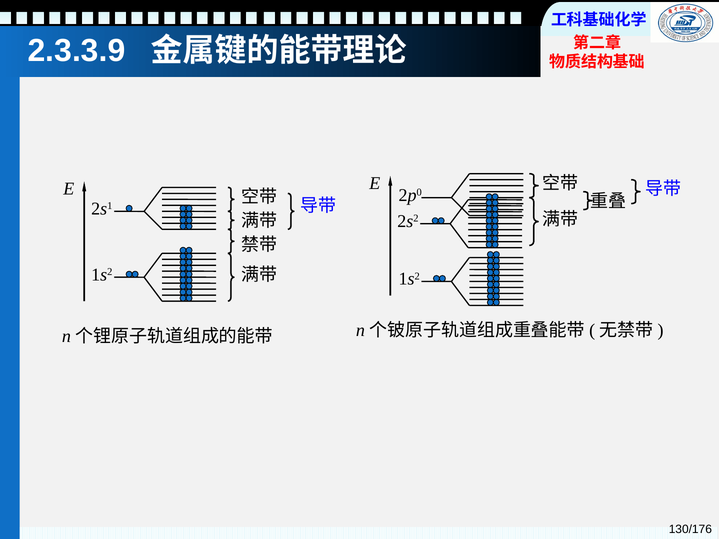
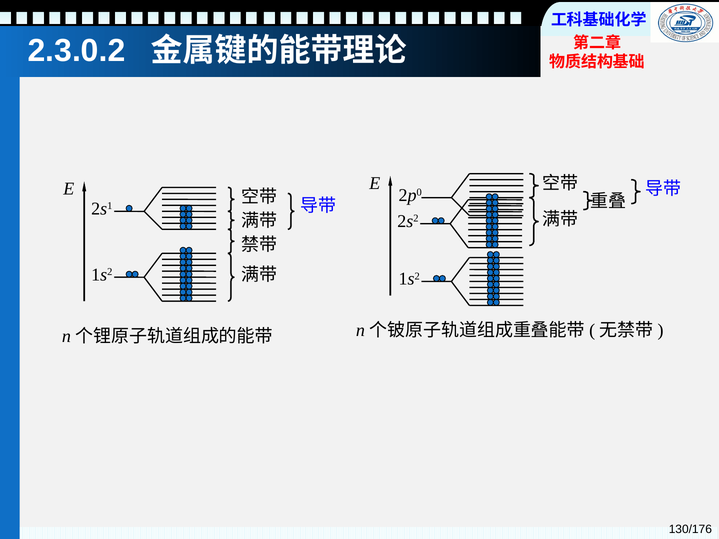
2.3.3.9: 2.3.3.9 -> 2.3.0.2
